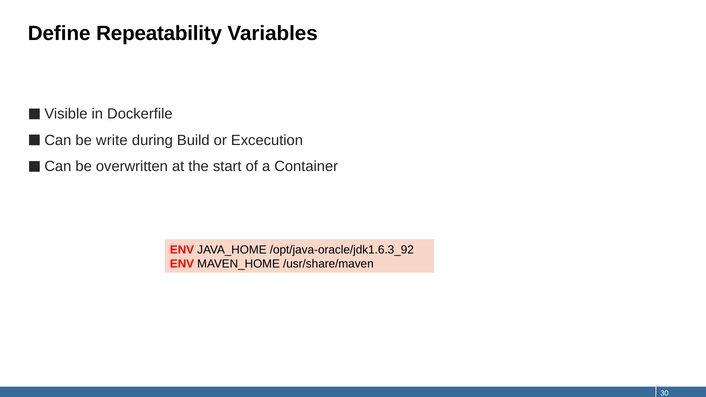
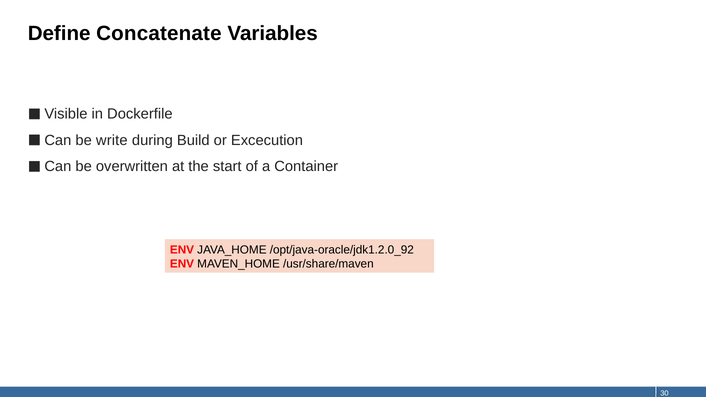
Repeatability: Repeatability -> Concatenate
/opt/java-oracle/jdk1.6.3_92: /opt/java-oracle/jdk1.6.3_92 -> /opt/java-oracle/jdk1.2.0_92
